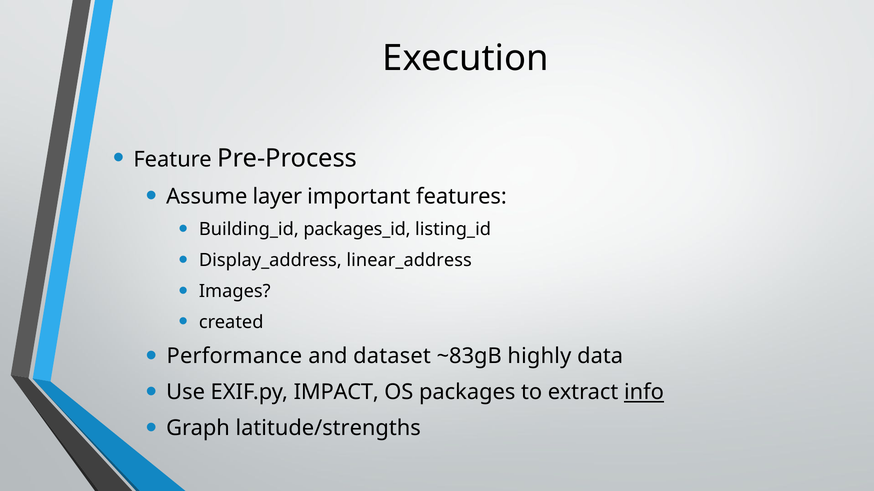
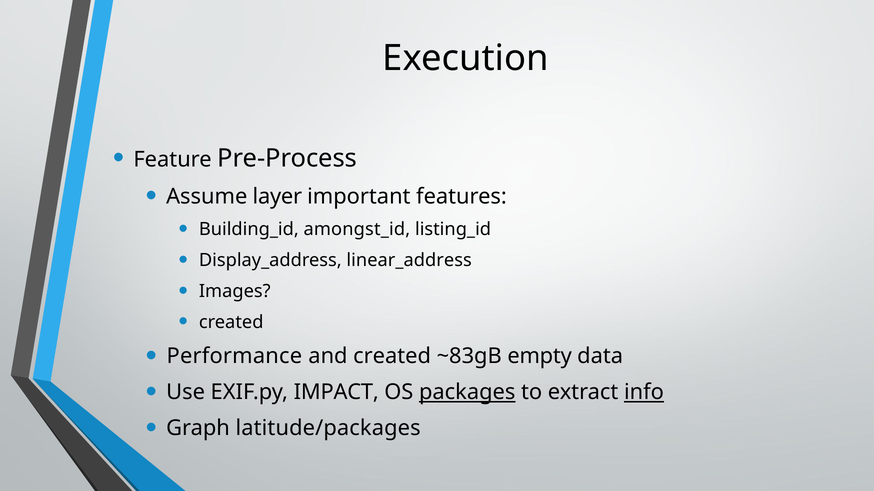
packages_id: packages_id -> amongst_id
and dataset: dataset -> created
highly: highly -> empty
packages underline: none -> present
latitude/strengths: latitude/strengths -> latitude/packages
